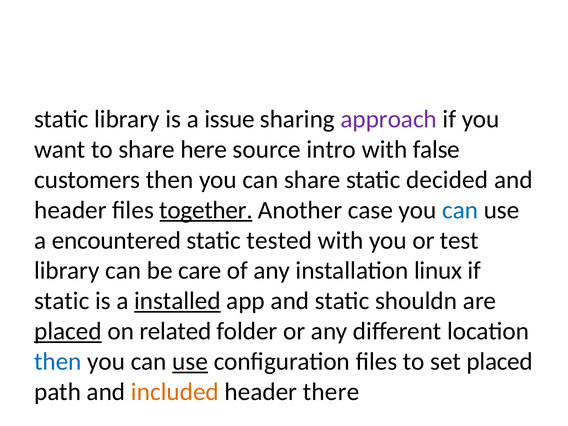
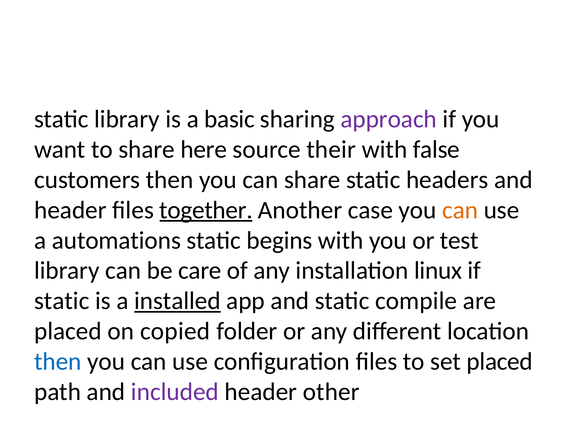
issue: issue -> basic
intro: intro -> their
decided: decided -> headers
can at (460, 210) colour: blue -> orange
encountered: encountered -> automations
tested: tested -> begins
shouldn: shouldn -> compile
placed at (68, 331) underline: present -> none
related: related -> copied
use at (190, 362) underline: present -> none
included colour: orange -> purple
there: there -> other
